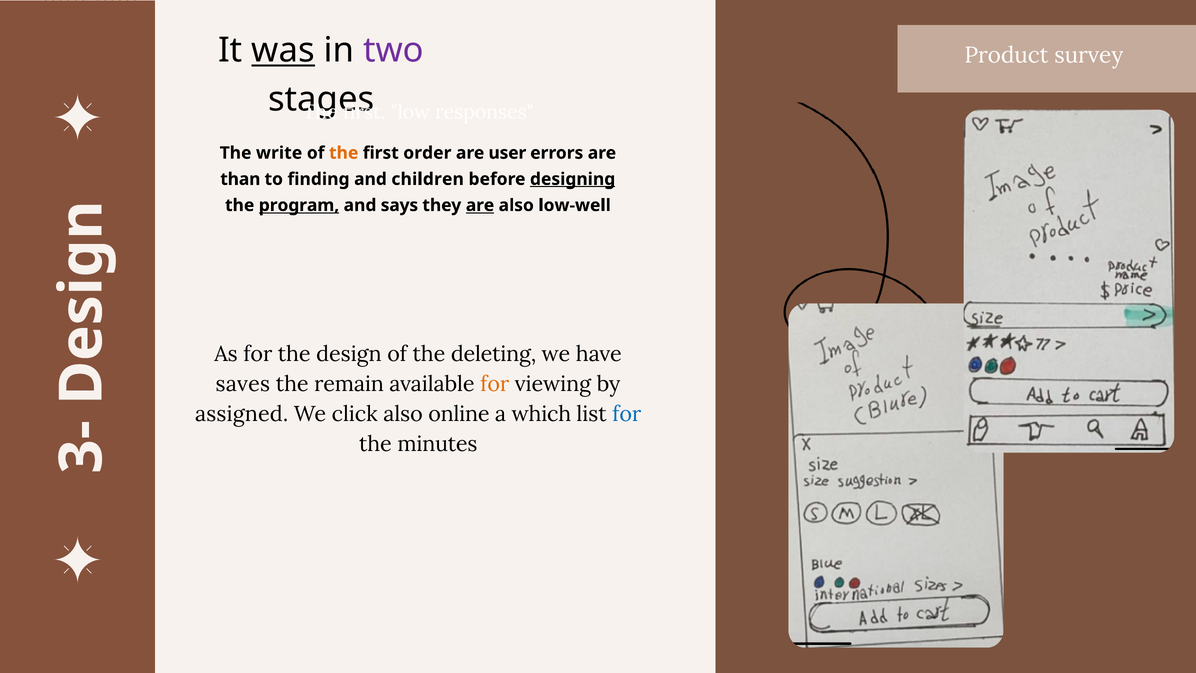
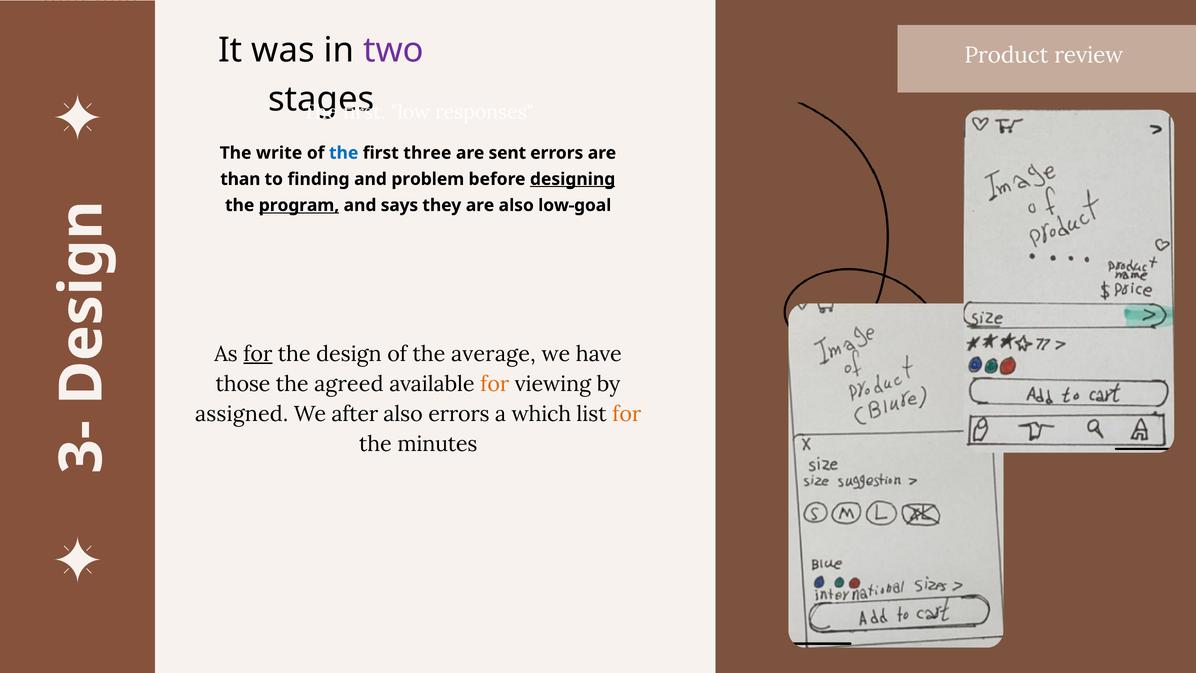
was underline: present -> none
survey: survey -> review
the at (344, 153) colour: orange -> blue
order: order -> three
user: user -> sent
children: children -> problem
are at (480, 205) underline: present -> none
low-well: low-well -> low-goal
for at (258, 354) underline: none -> present
deleting: deleting -> average
saves: saves -> those
remain: remain -> agreed
click: click -> after
also online: online -> errors
for at (627, 414) colour: blue -> orange
